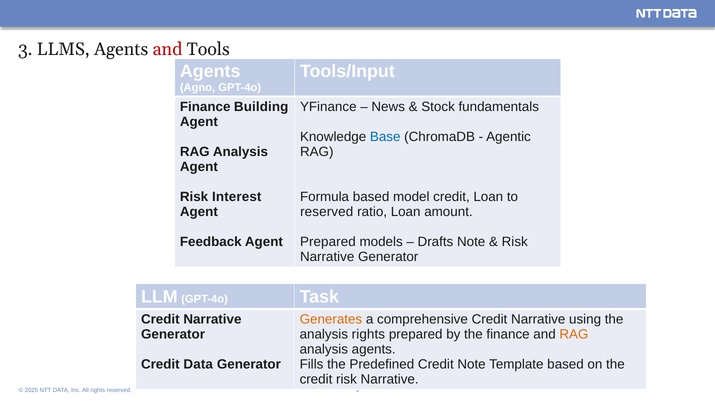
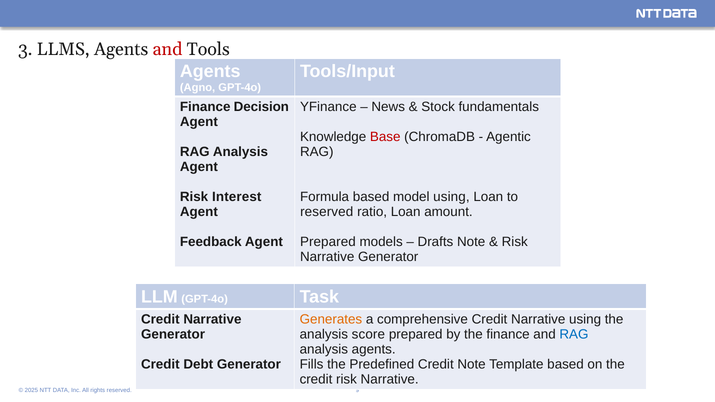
Building: Building -> Decision
Base colour: blue -> red
model credit: credit -> using
analysis rights: rights -> score
RAG at (574, 335) colour: orange -> blue
Credit Data: Data -> Debt
